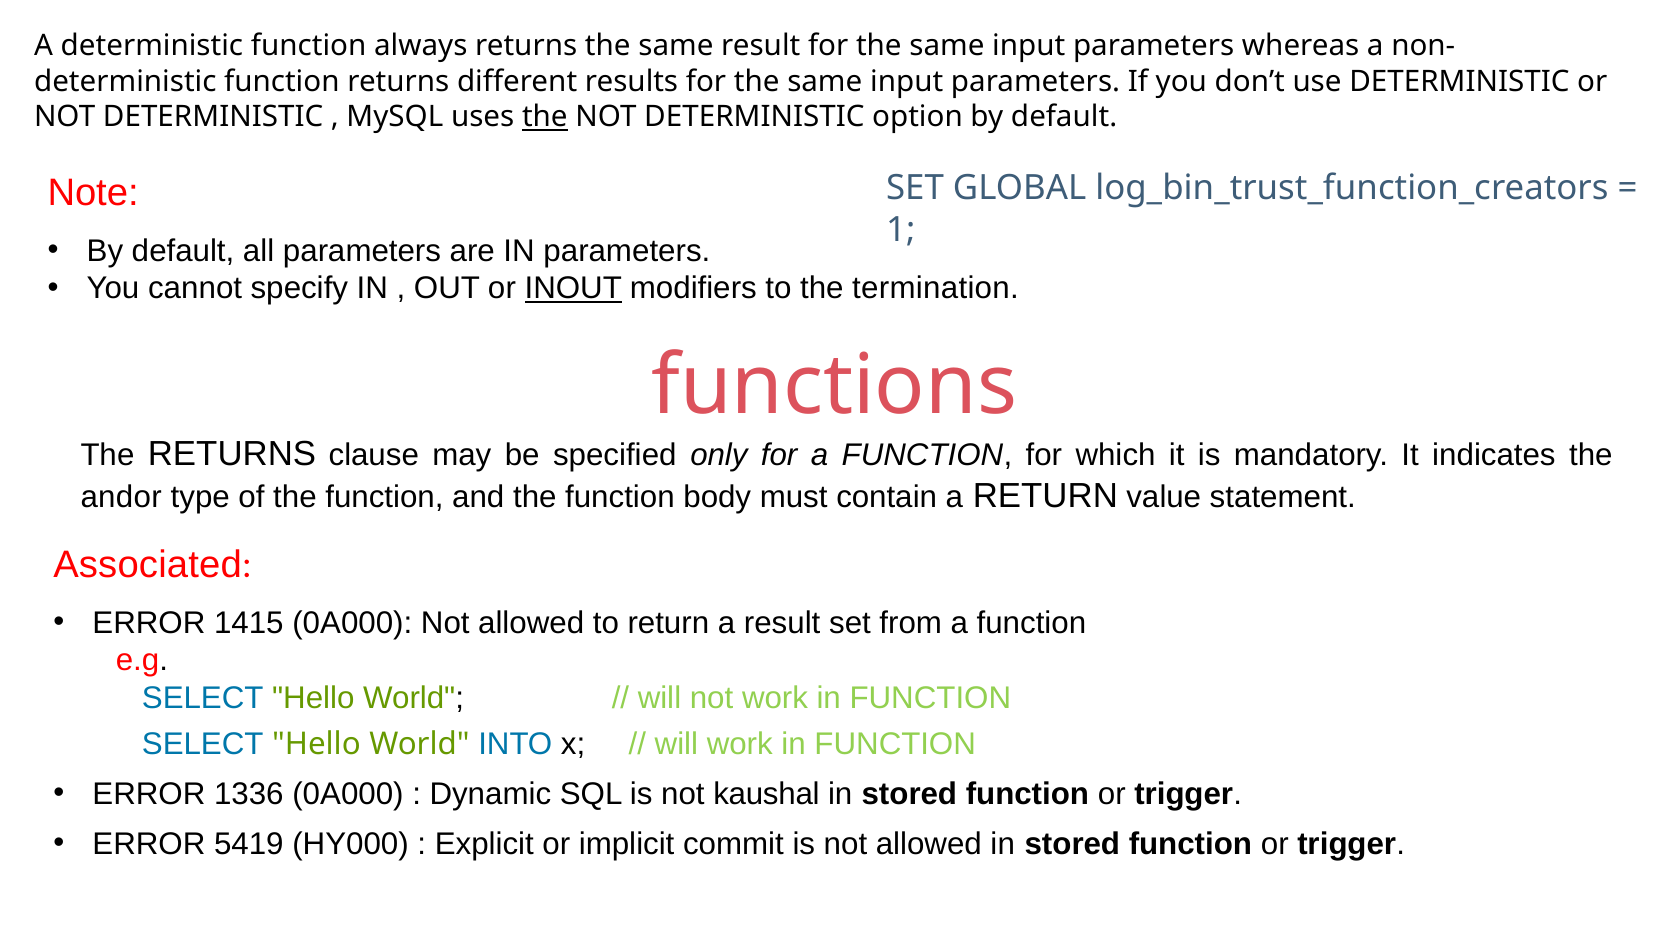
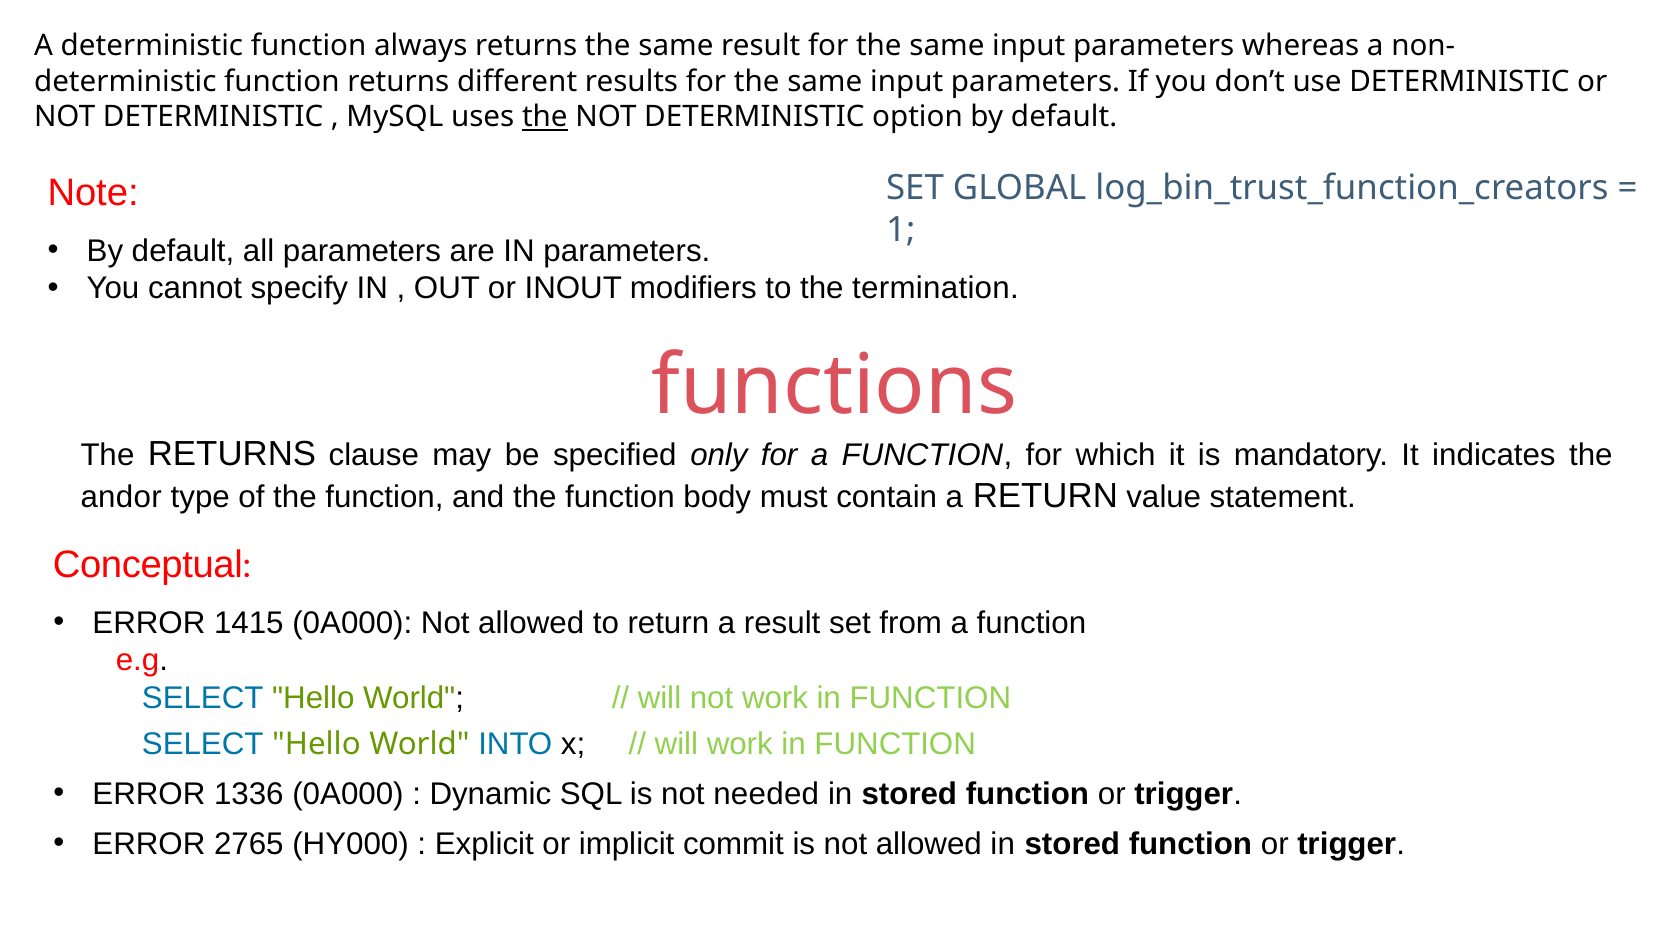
INOUT underline: present -> none
Associated: Associated -> Conceptual
kaushal: kaushal -> needed
5419: 5419 -> 2765
